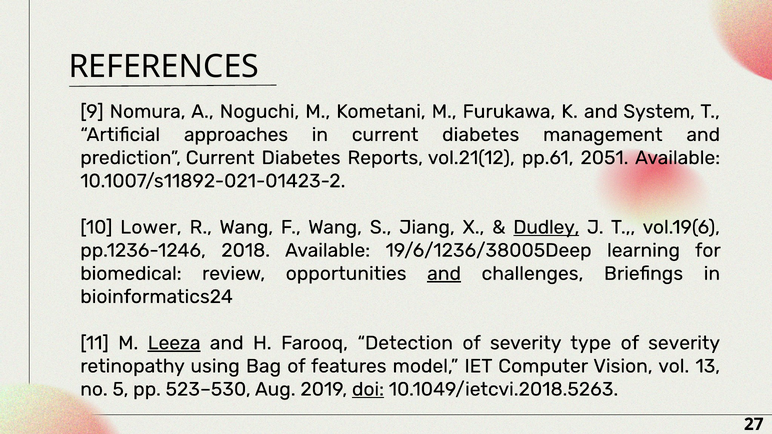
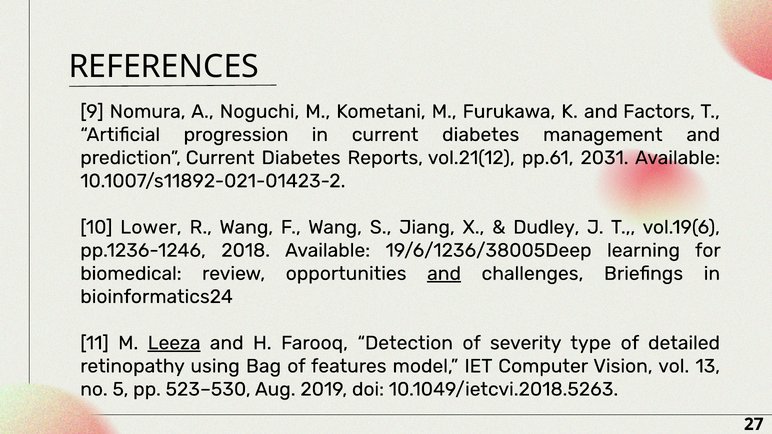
System: System -> Factors
approaches: approaches -> progression
2051: 2051 -> 2031
Dudley underline: present -> none
severity at (684, 343): severity -> detailed
doi underline: present -> none
